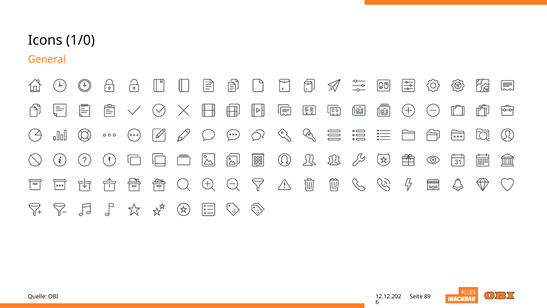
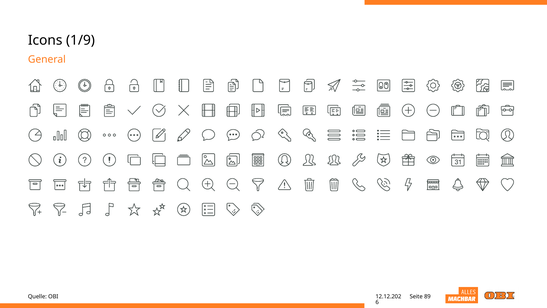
1/0: 1/0 -> 1/9
